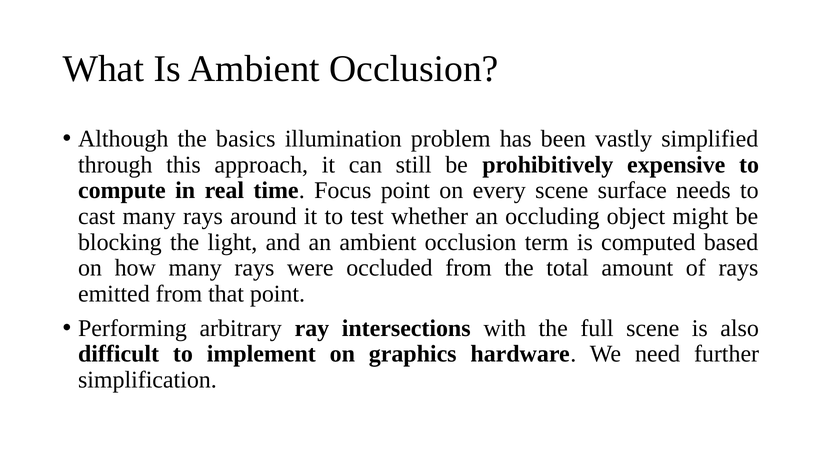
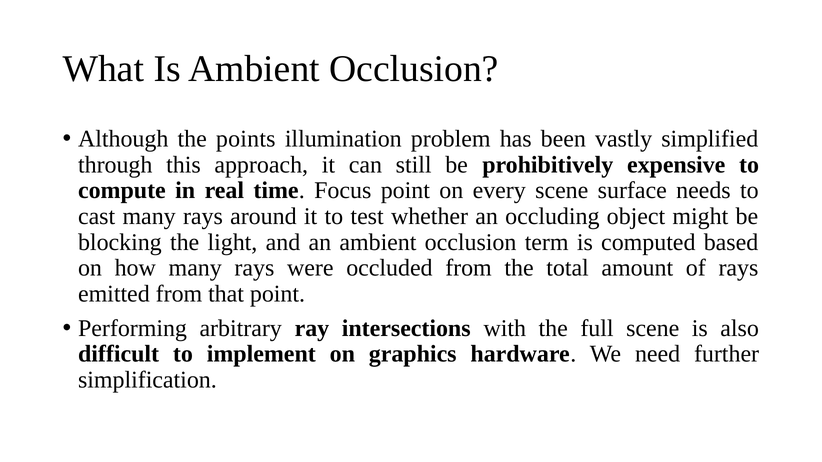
basics: basics -> points
